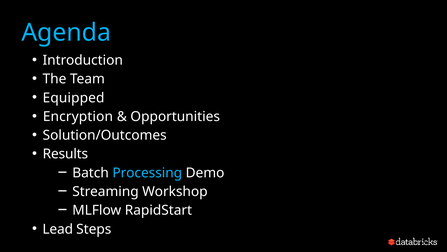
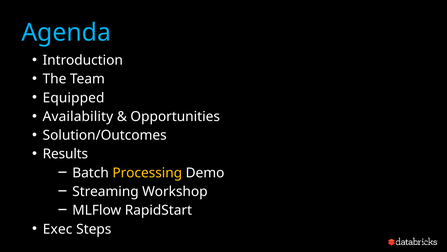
Encryption: Encryption -> Availability
Processing colour: light blue -> yellow
Lead: Lead -> Exec
